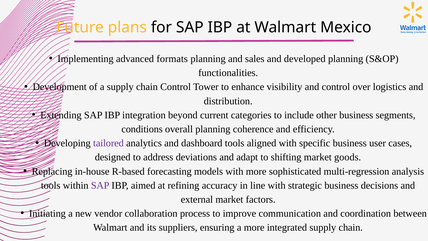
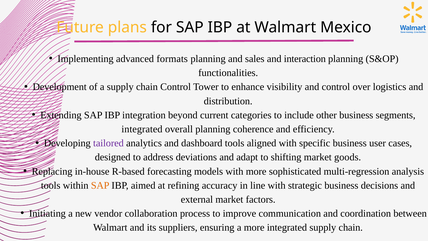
developed: developed -> interaction
conditions at (142, 129): conditions -> integrated
SAP at (100, 185) colour: purple -> orange
